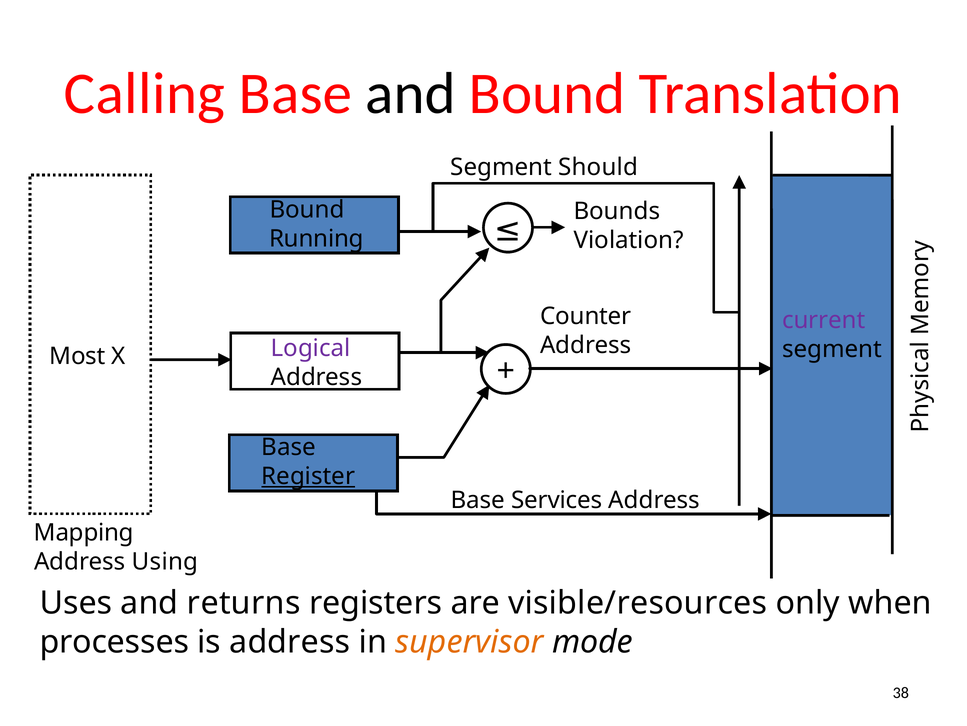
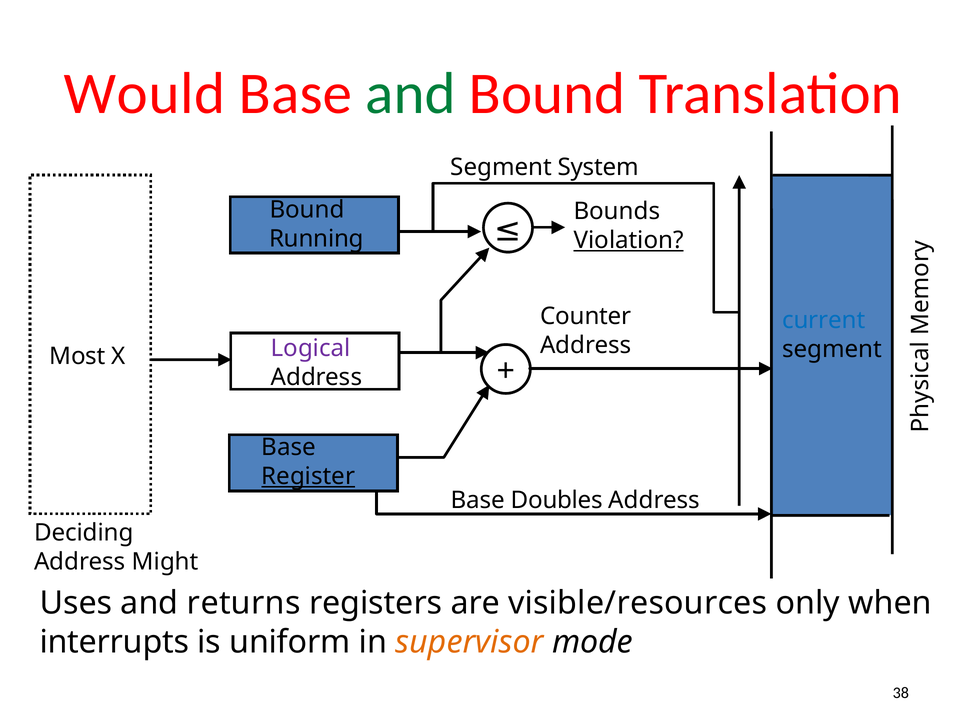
Calling: Calling -> Would
and at (410, 94) colour: black -> green
Should: Should -> System
Violation underline: none -> present
current colour: purple -> blue
Services: Services -> Doubles
Mapping: Mapping -> Deciding
Using: Using -> Might
processes: processes -> interrupts
is address: address -> uniform
